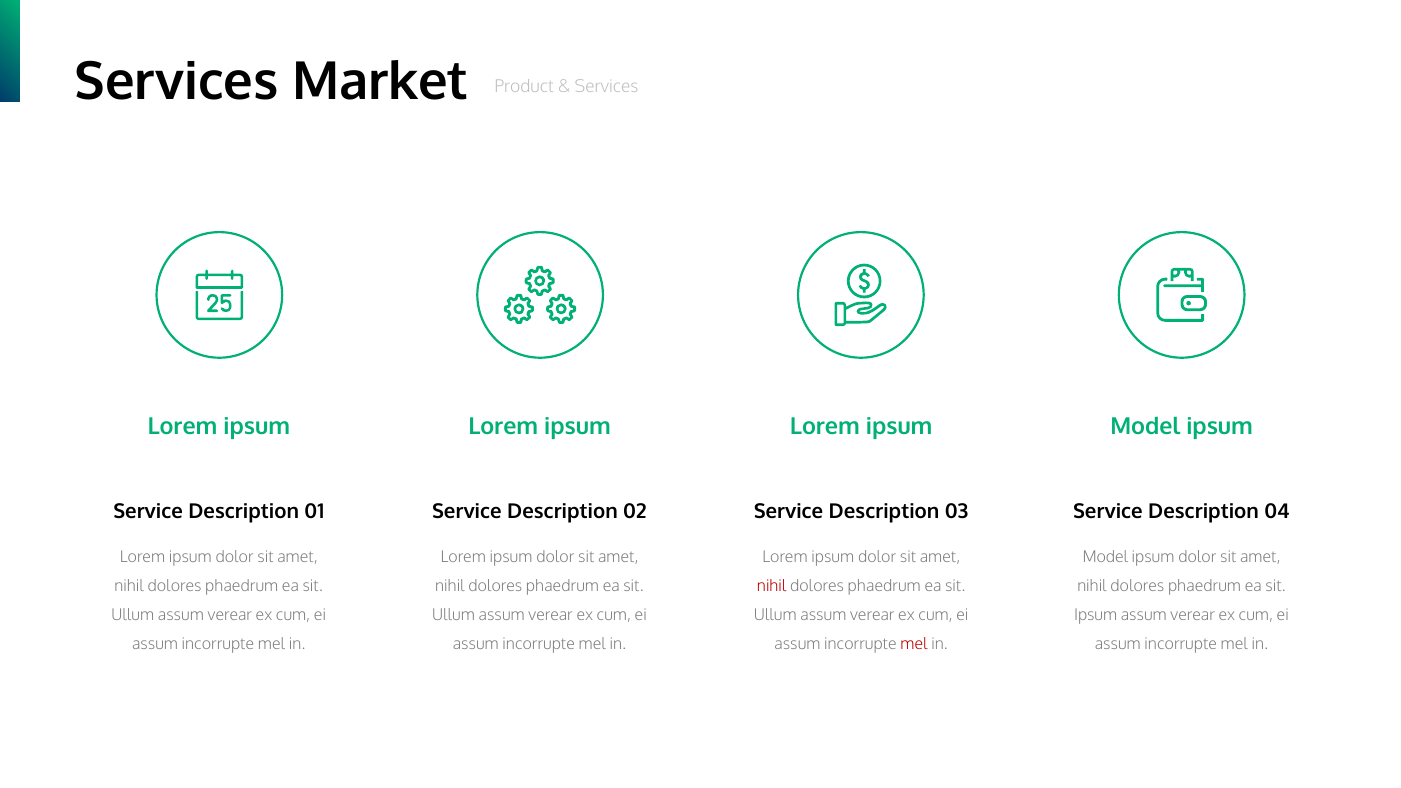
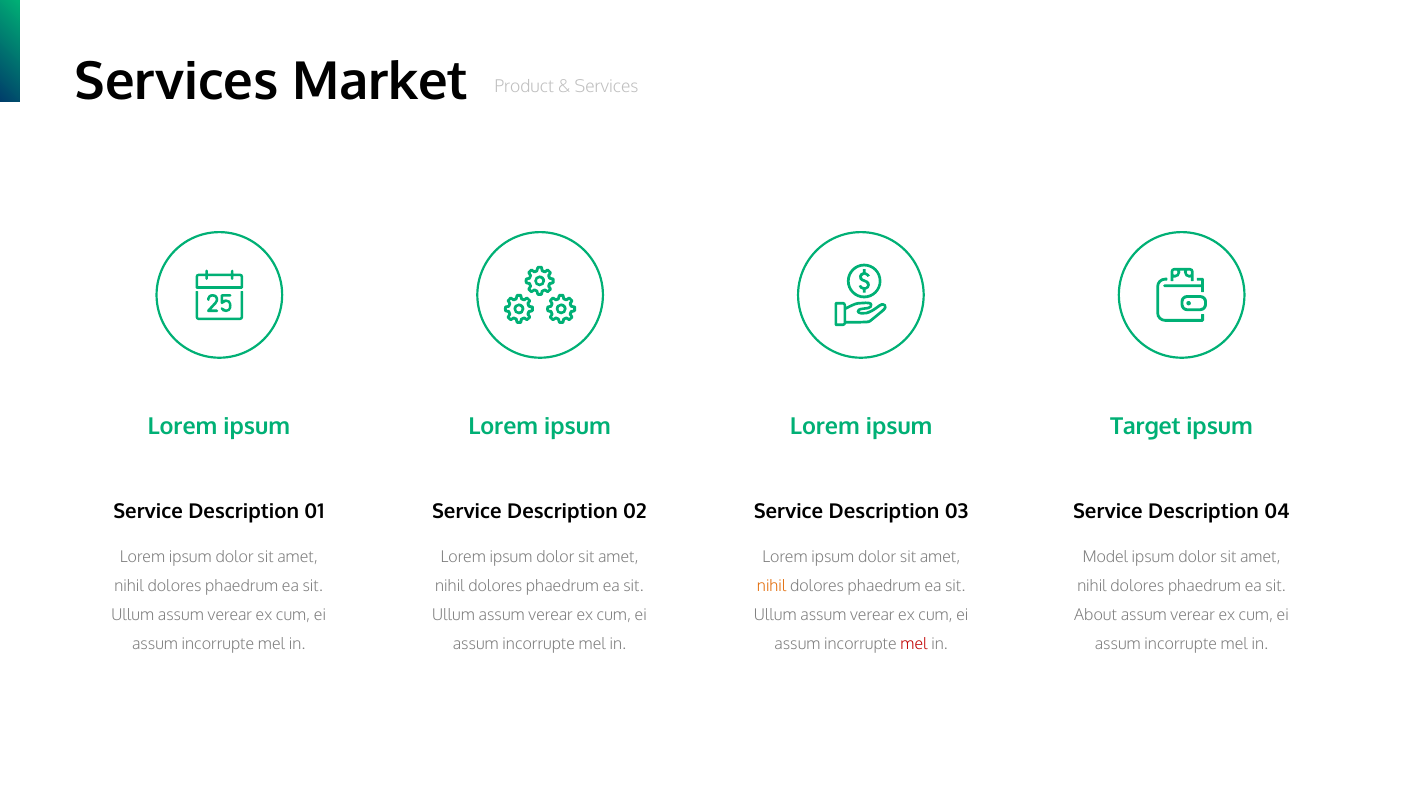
ipsum Model: Model -> Target
nihil at (772, 586) colour: red -> orange
Ipsum at (1096, 615): Ipsum -> About
